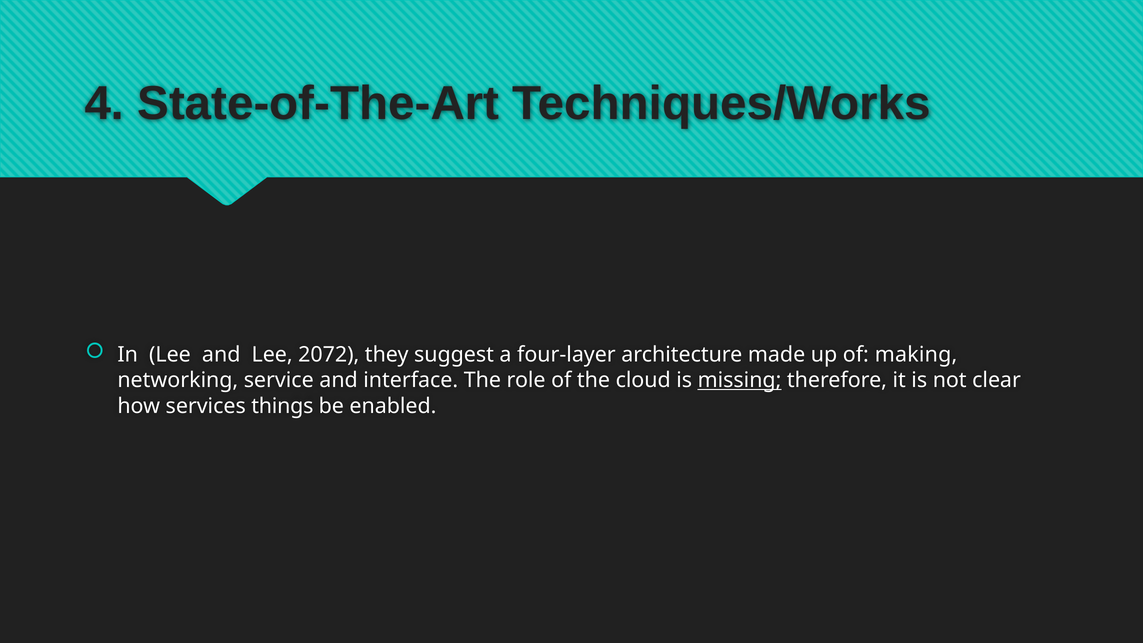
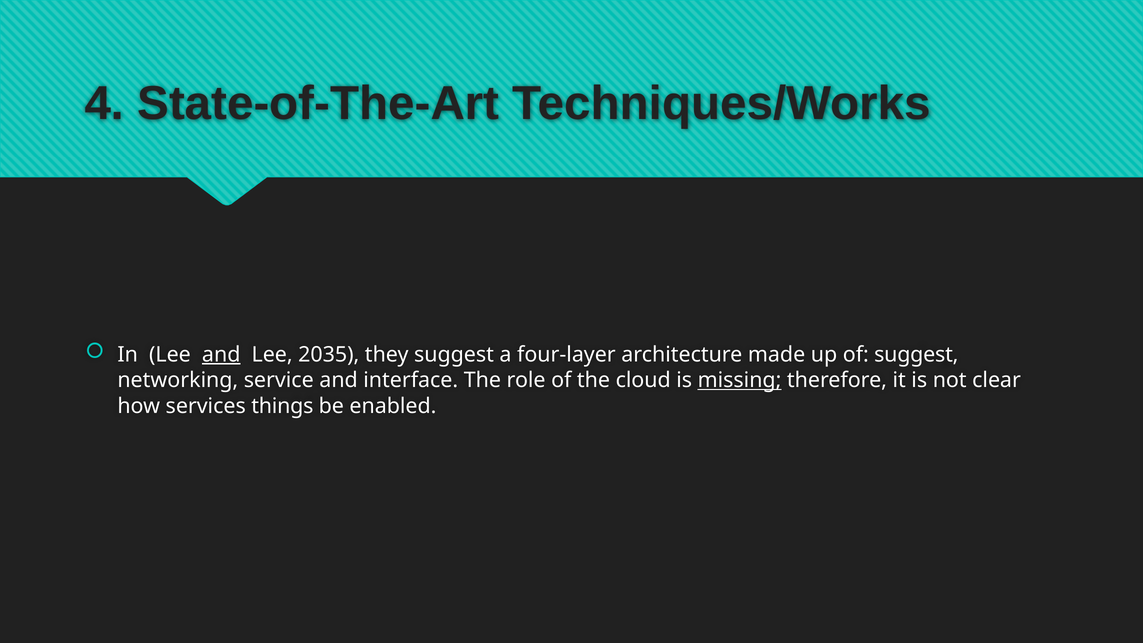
and at (221, 355) underline: none -> present
2072: 2072 -> 2035
of making: making -> suggest
